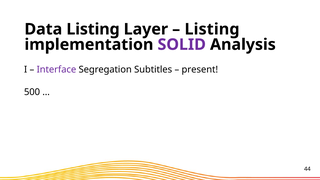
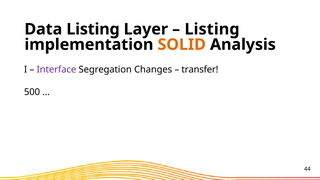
SOLID colour: purple -> orange
Subtitles: Subtitles -> Changes
present: present -> transfer
